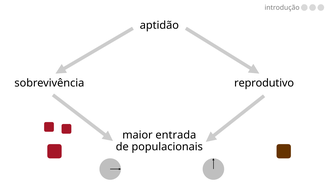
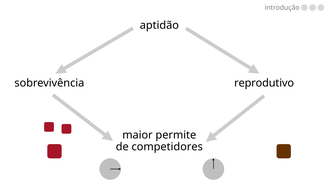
entrada: entrada -> permite
populacionais: populacionais -> competidores
